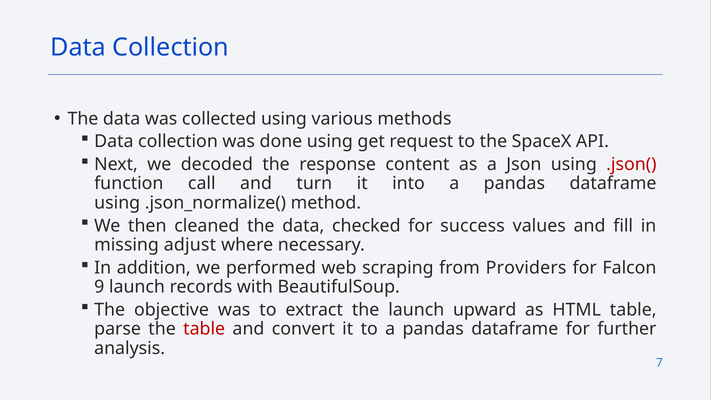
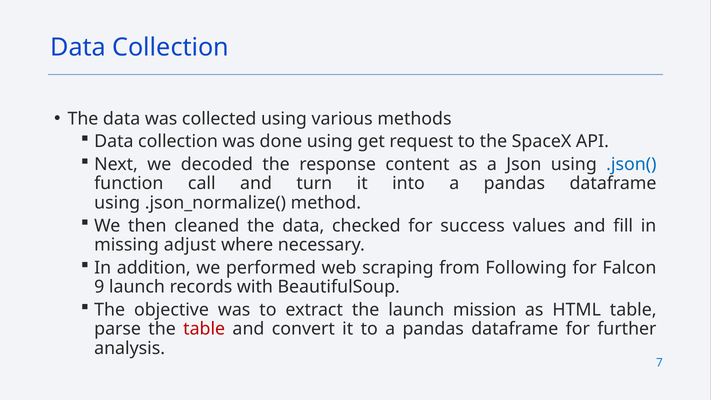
.json( colour: red -> blue
Providers: Providers -> Following
upward: upward -> mission
